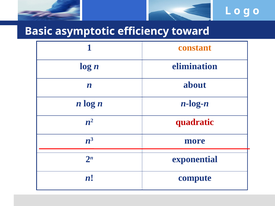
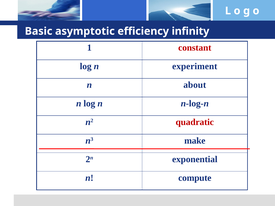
toward: toward -> infinity
constant colour: orange -> red
elimination: elimination -> experiment
more: more -> make
